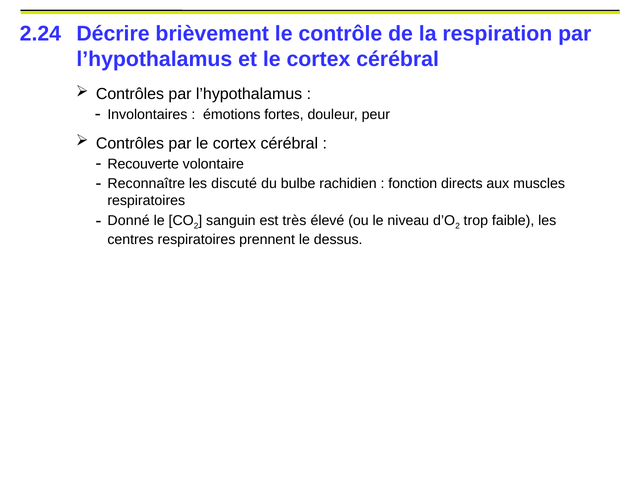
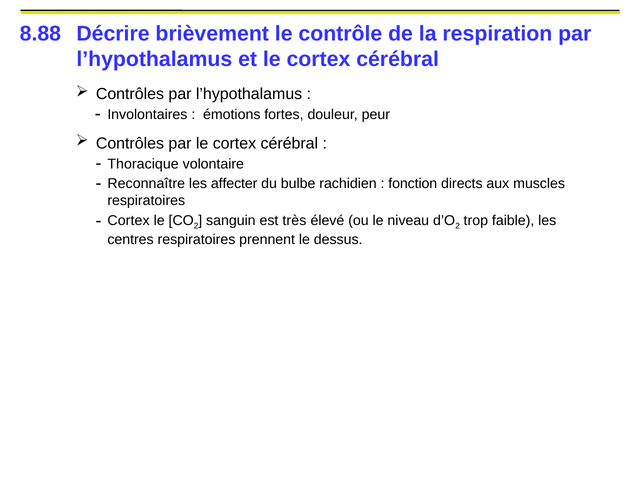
2.24: 2.24 -> 8.88
Recouverte: Recouverte -> Thoracique
discuté: discuté -> affecter
Donné at (129, 220): Donné -> Cortex
